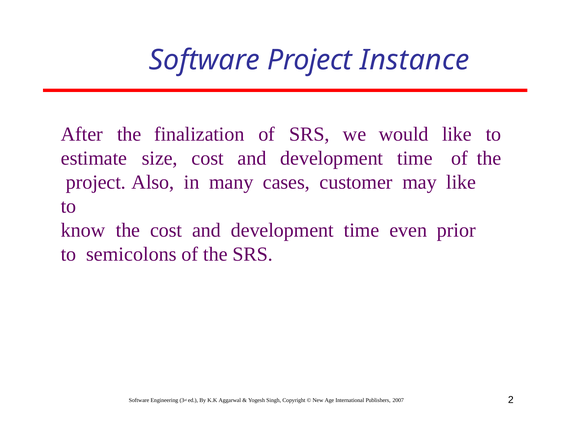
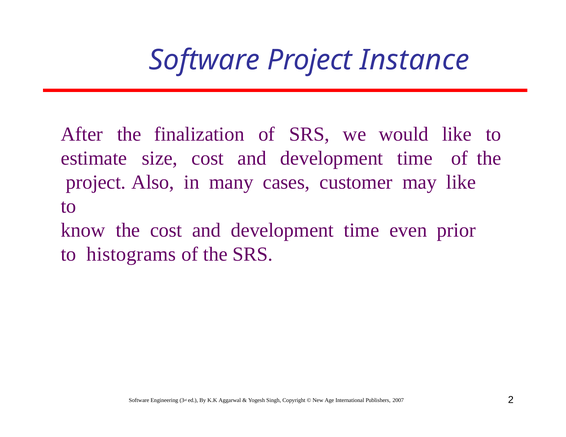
semicolons: semicolons -> histograms
